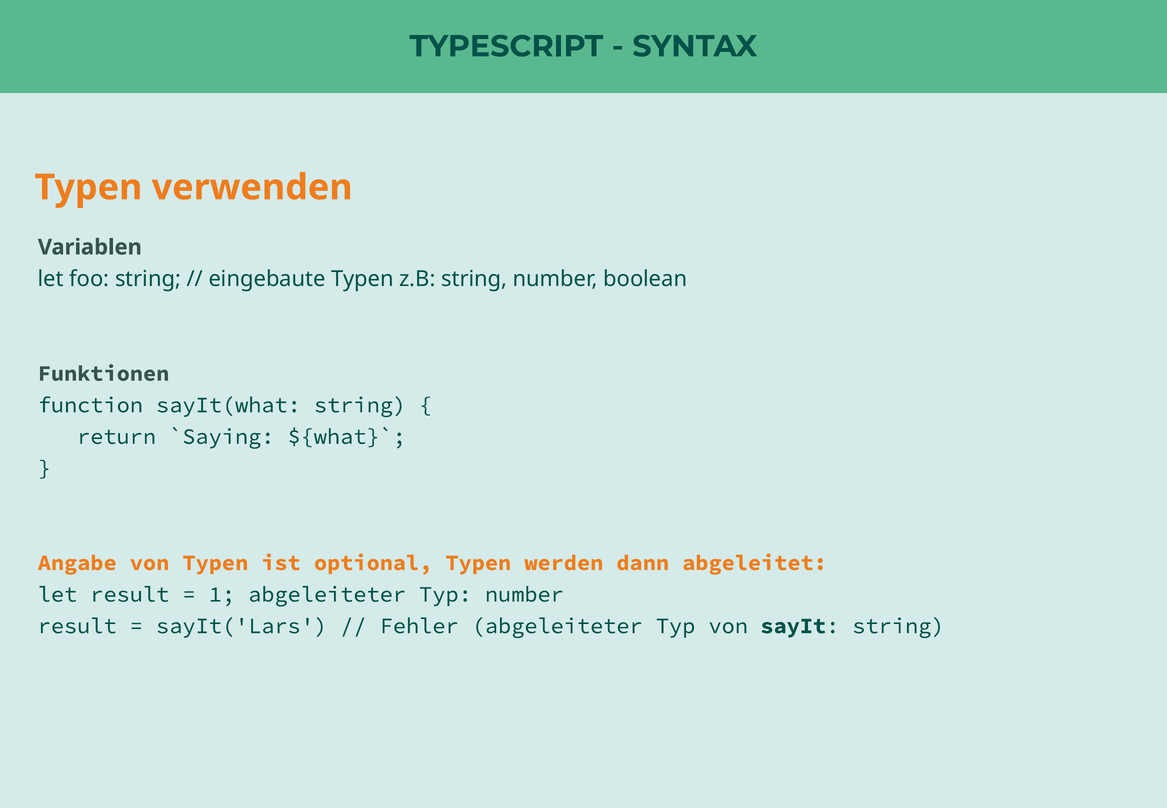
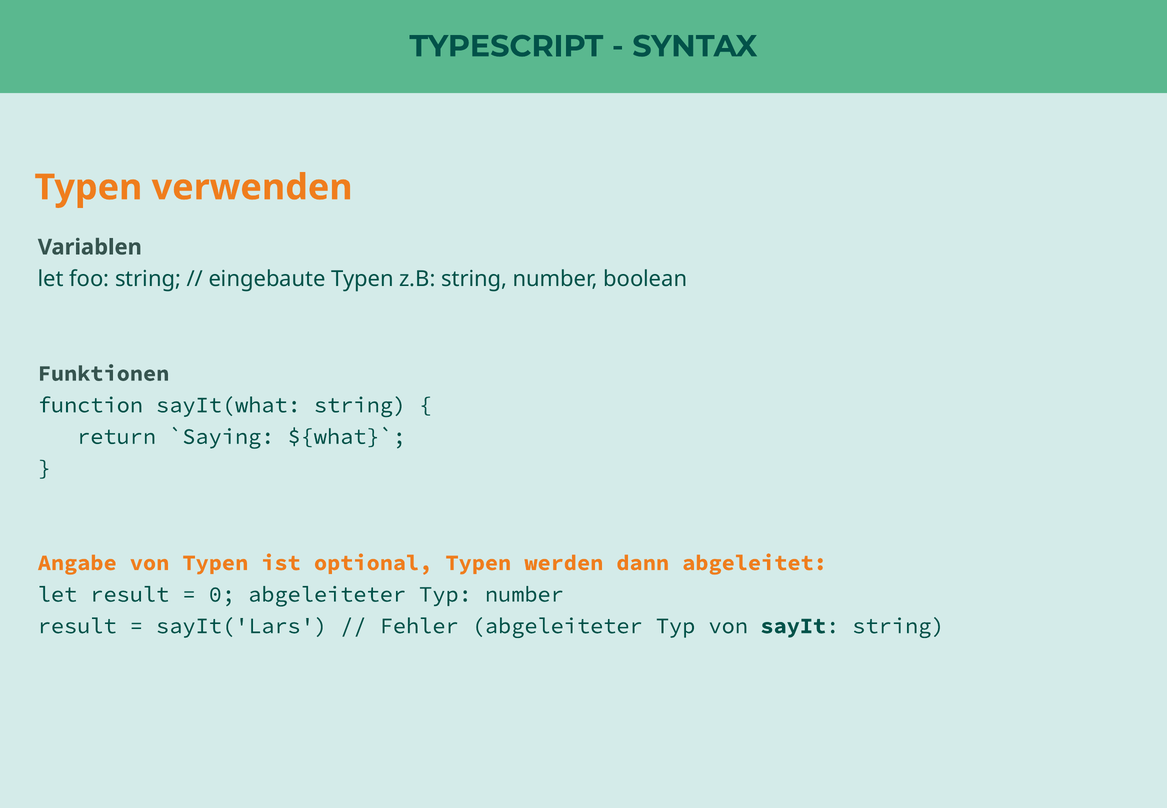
1: 1 -> 0
